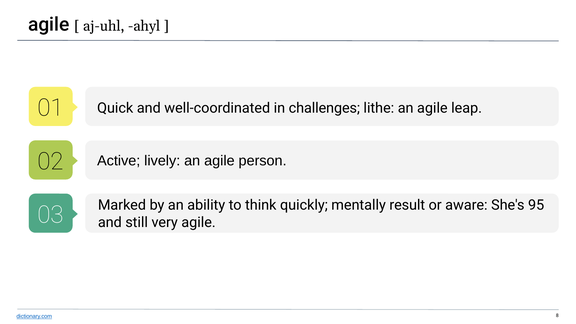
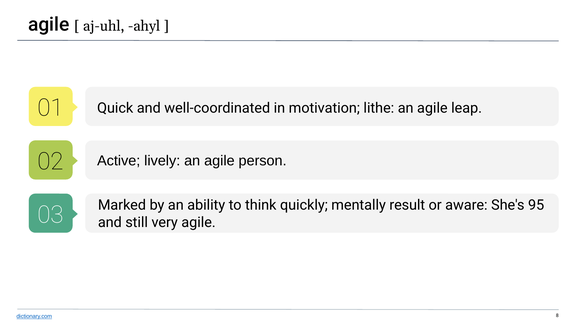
challenges: challenges -> motivation
